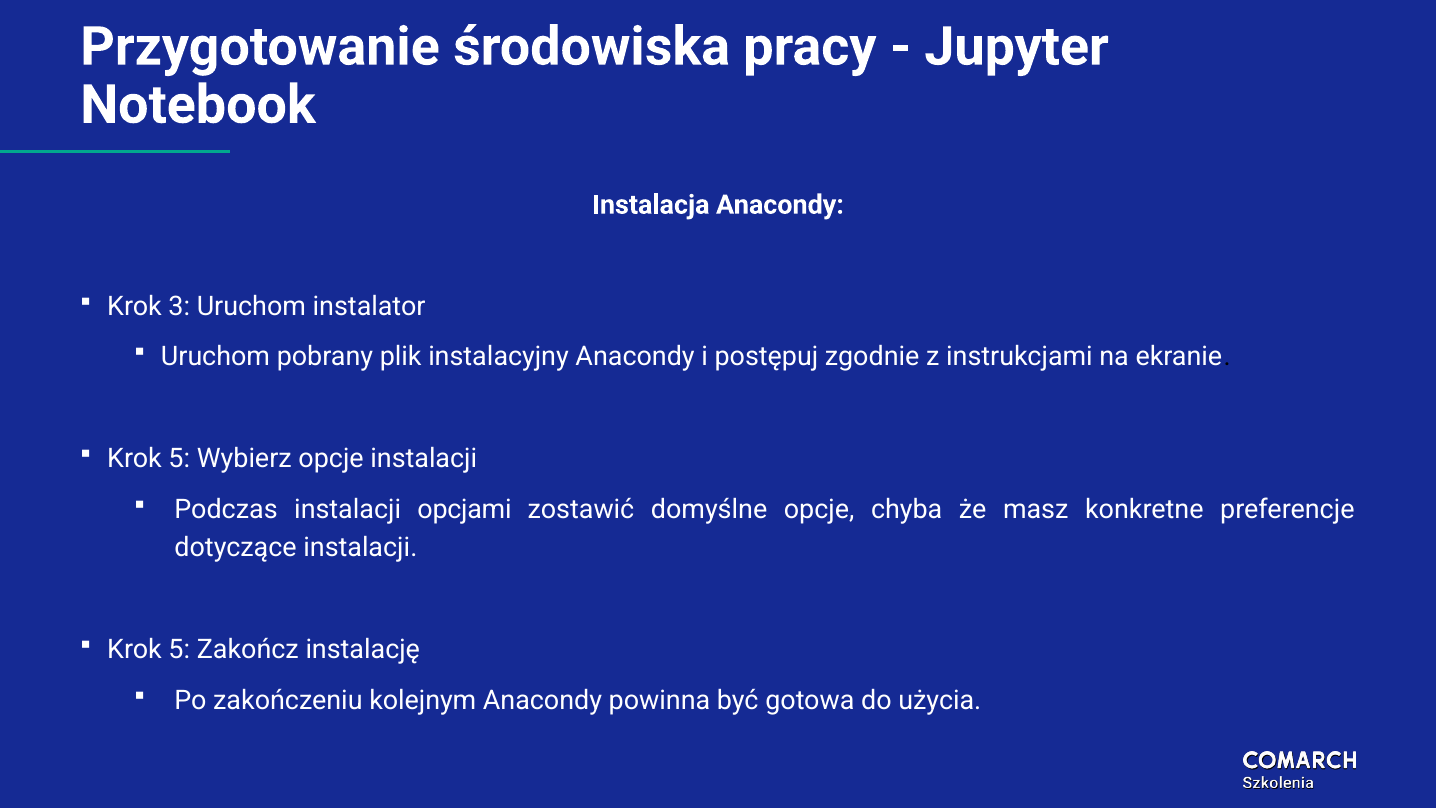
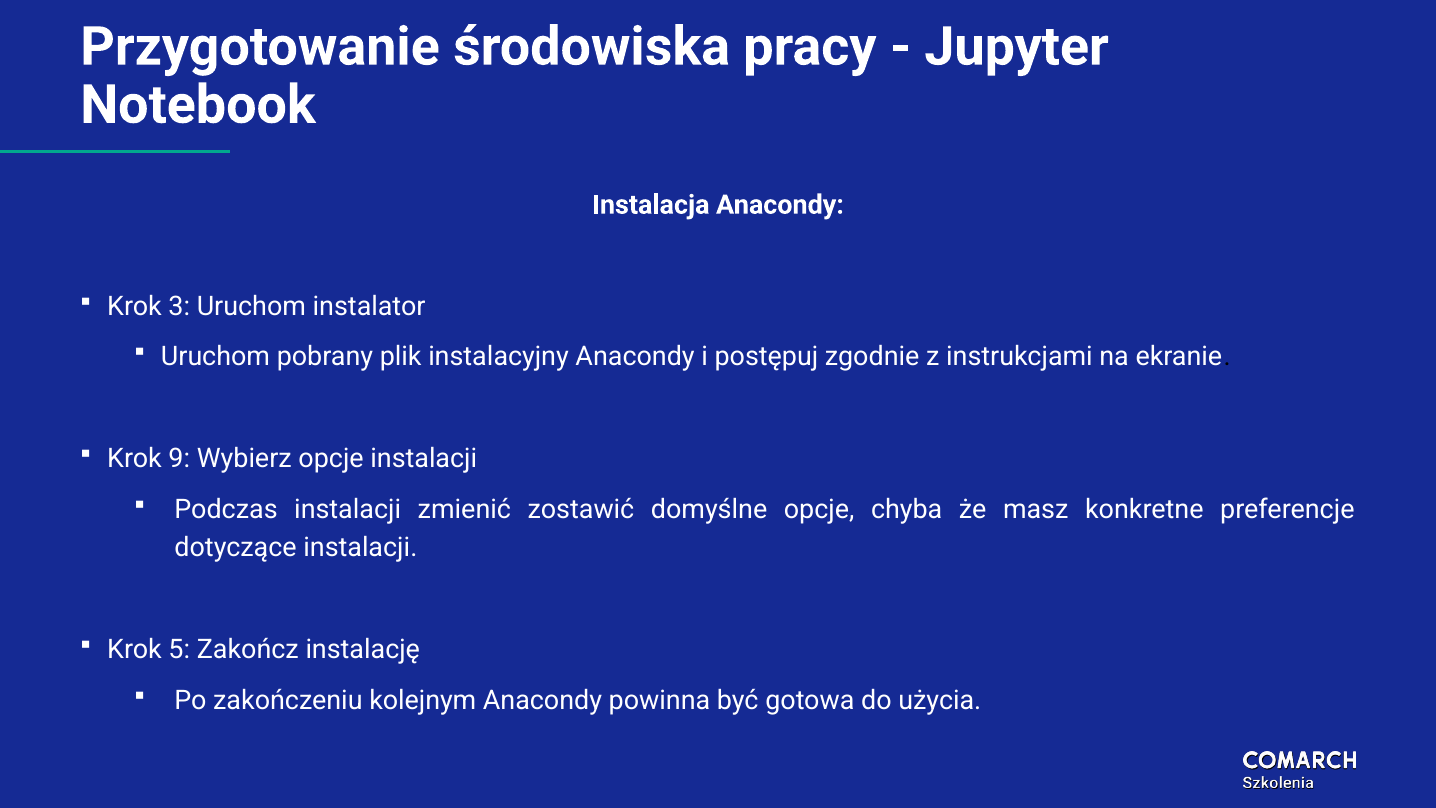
5 at (179, 458): 5 -> 9
opcjami: opcjami -> zmienić
